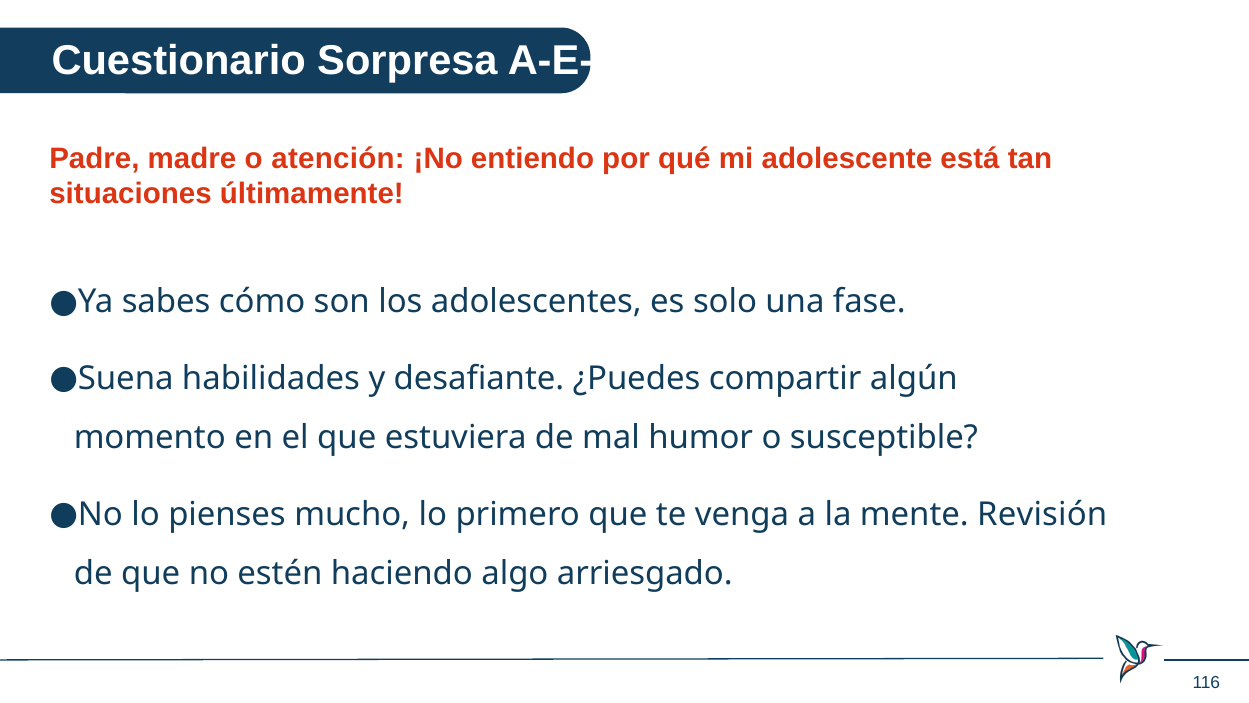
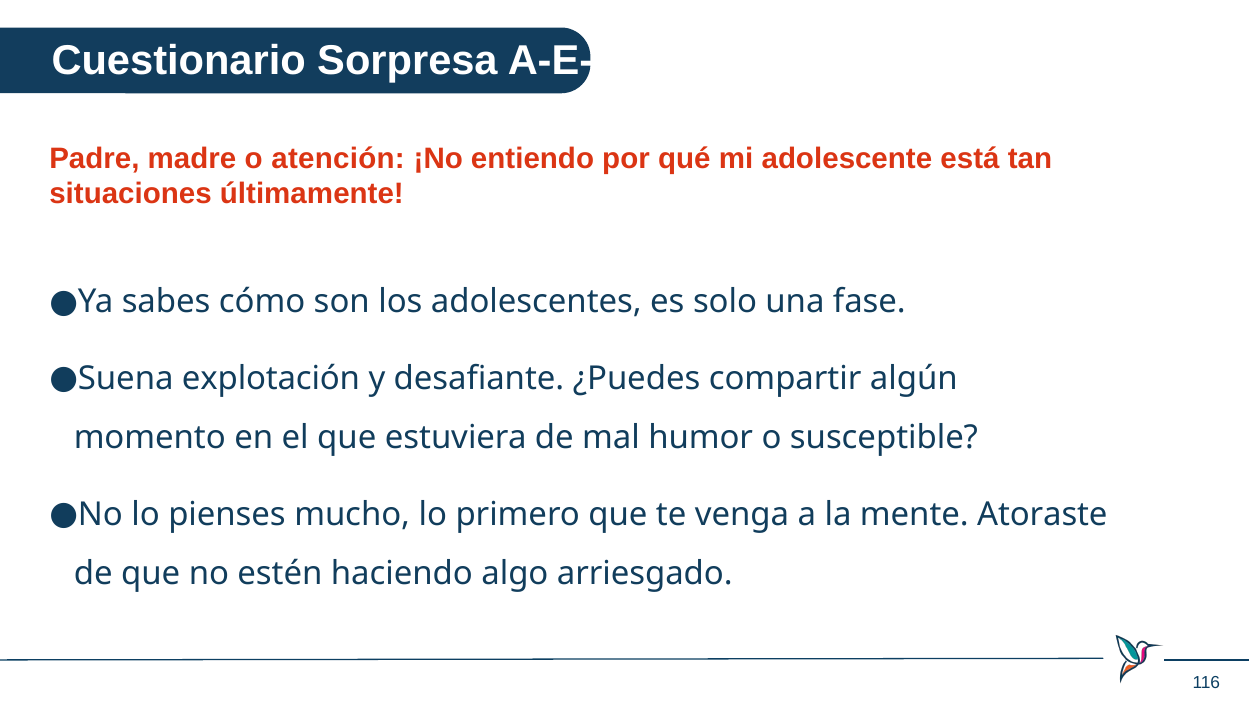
habilidades: habilidades -> explotación
Revisión: Revisión -> Atoraste
